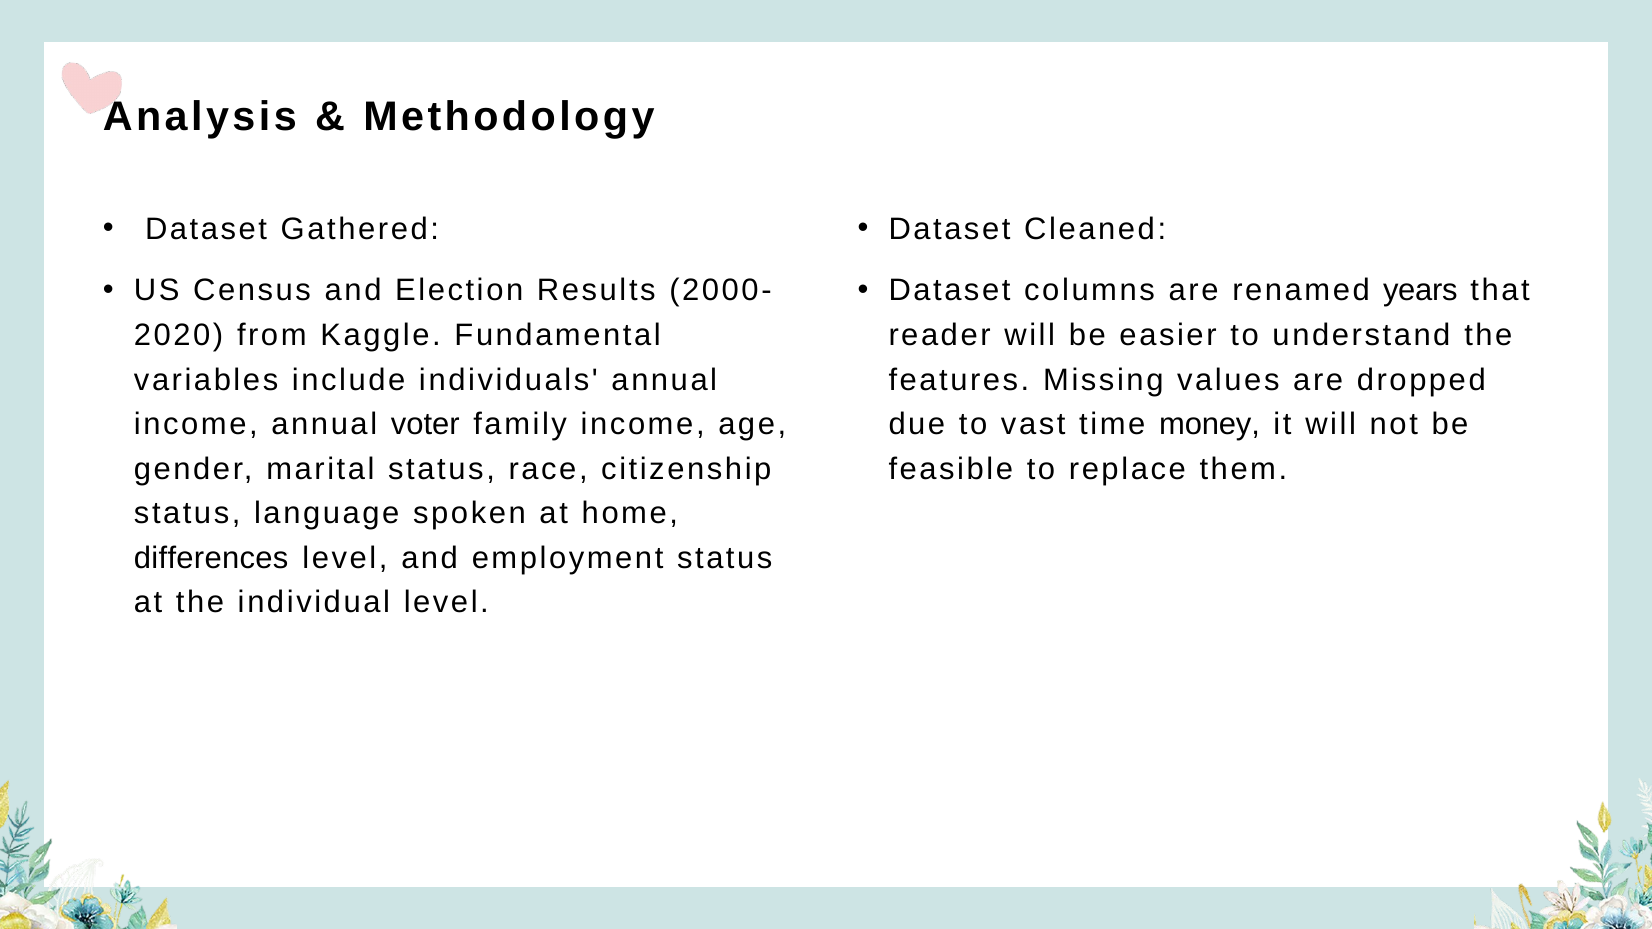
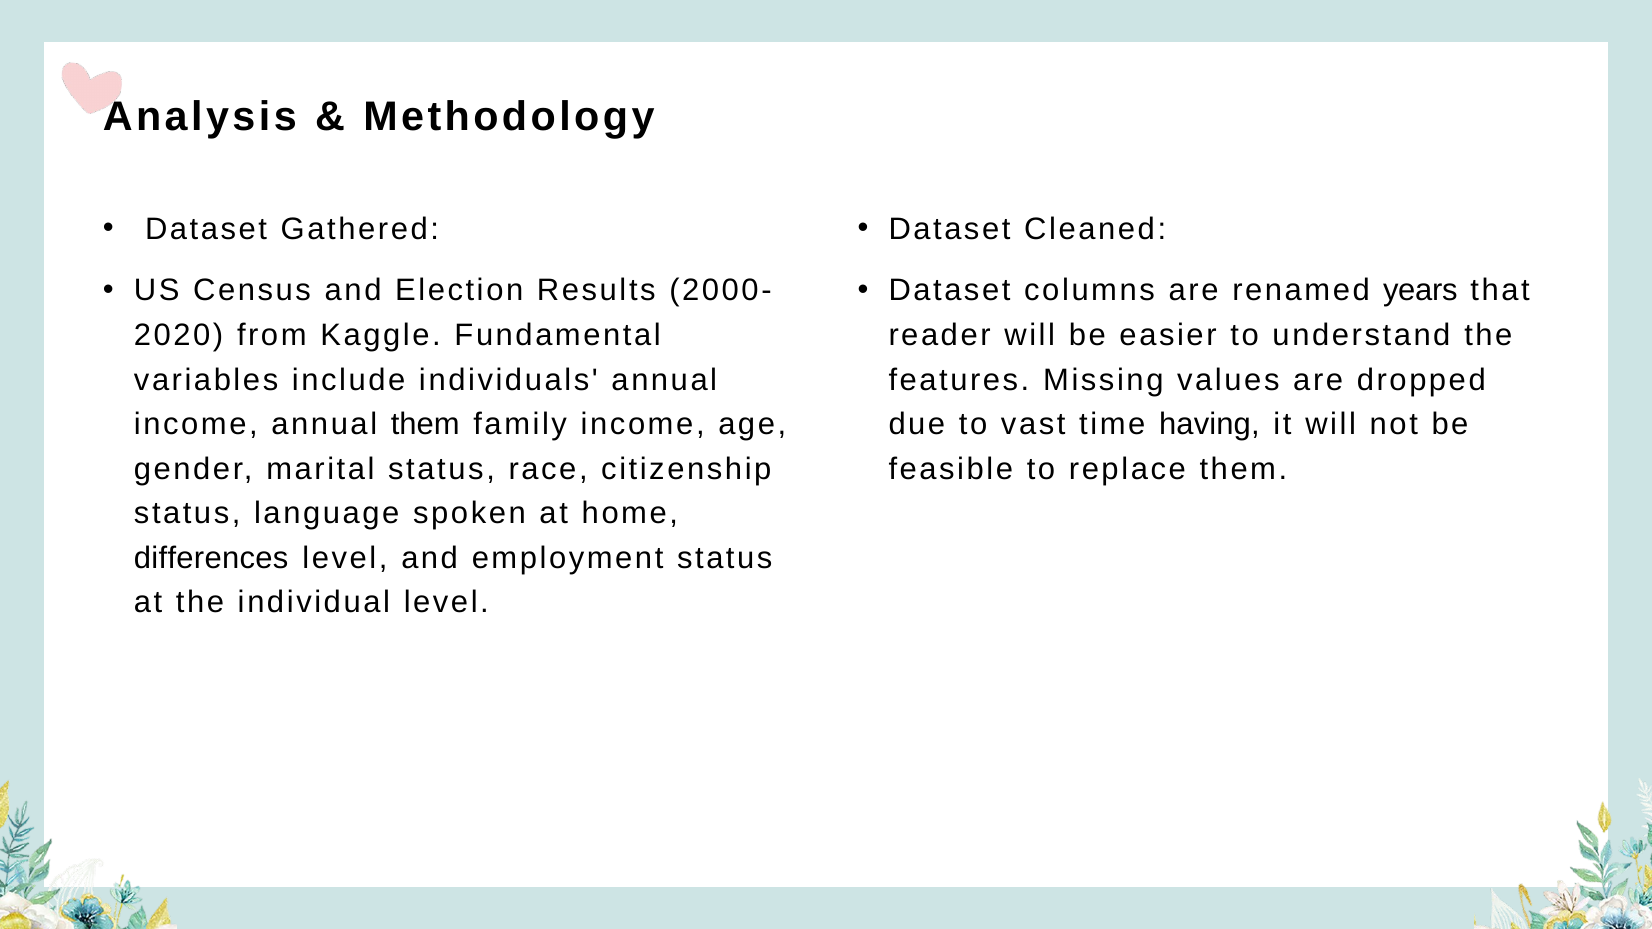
annual voter: voter -> them
money: money -> having
